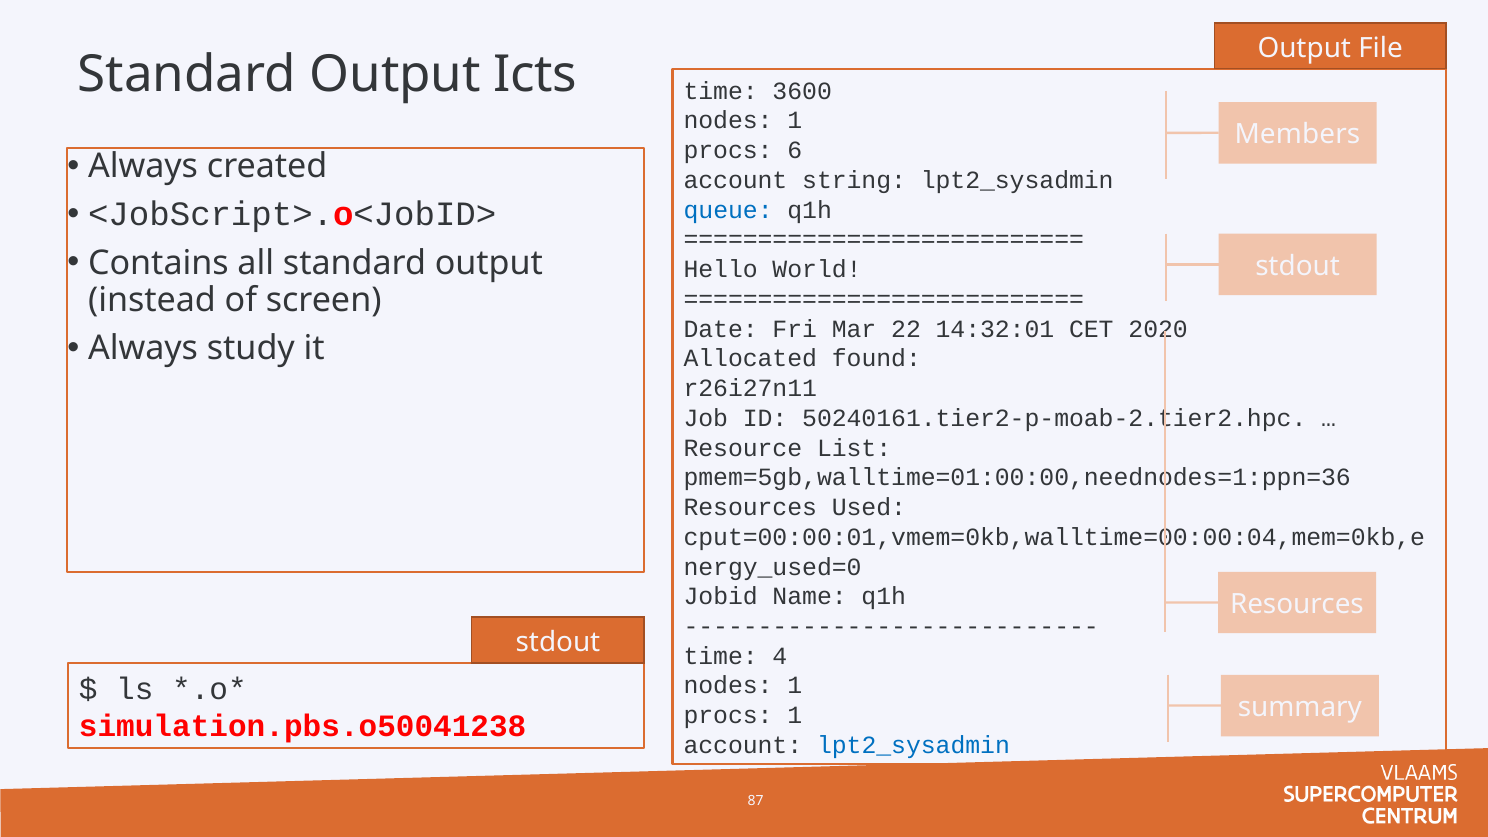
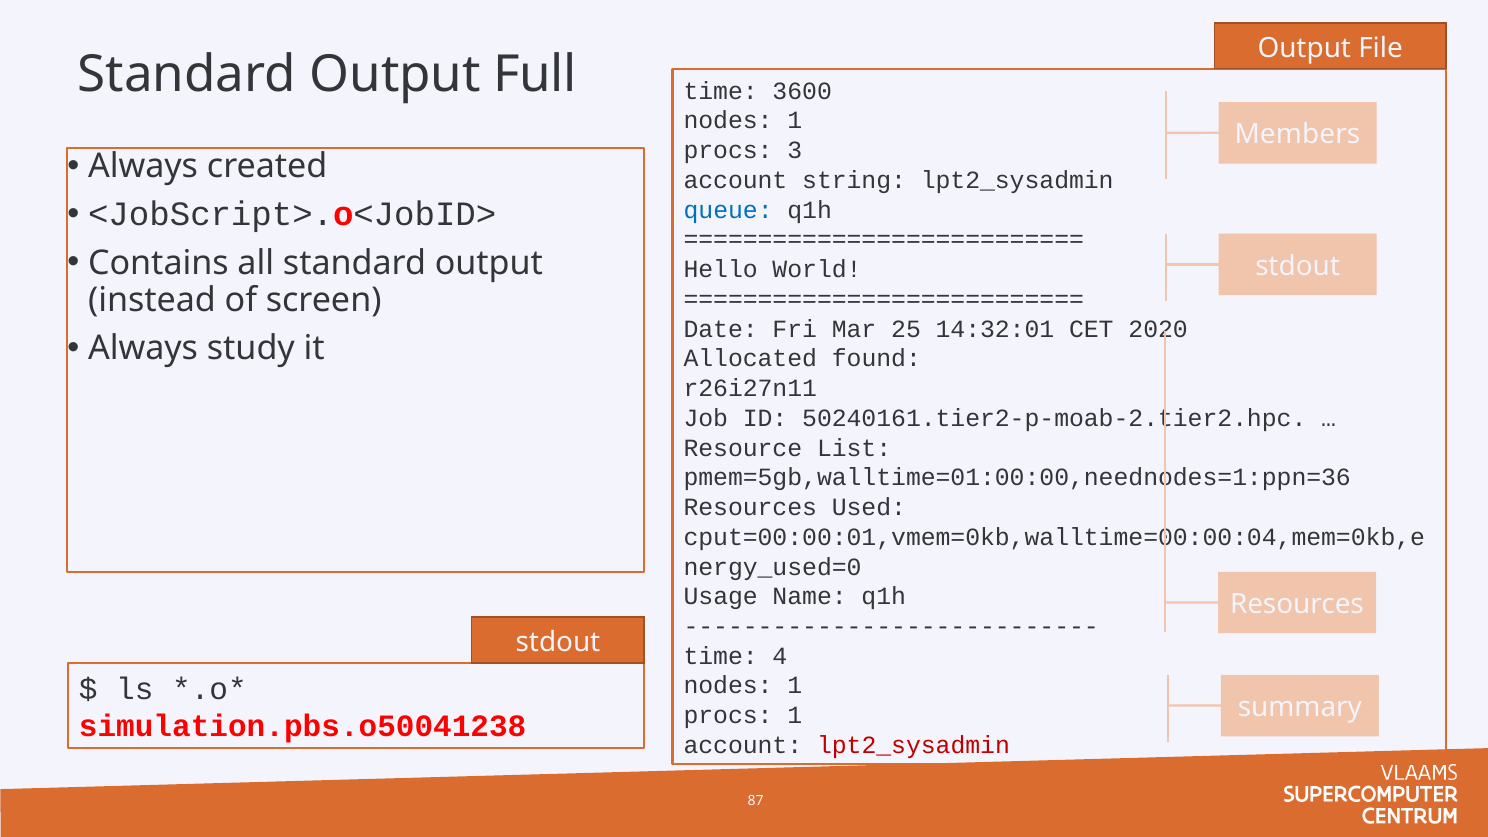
Icts: Icts -> Full
6: 6 -> 3
22: 22 -> 25
Jobid: Jobid -> Usage
lpt2_sysadmin at (913, 745) colour: blue -> red
